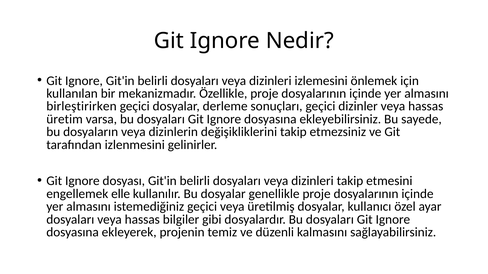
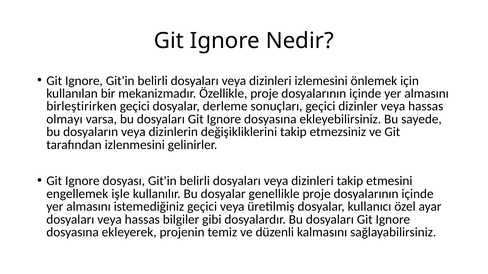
üretim: üretim -> olmayı
elle: elle -> işle
